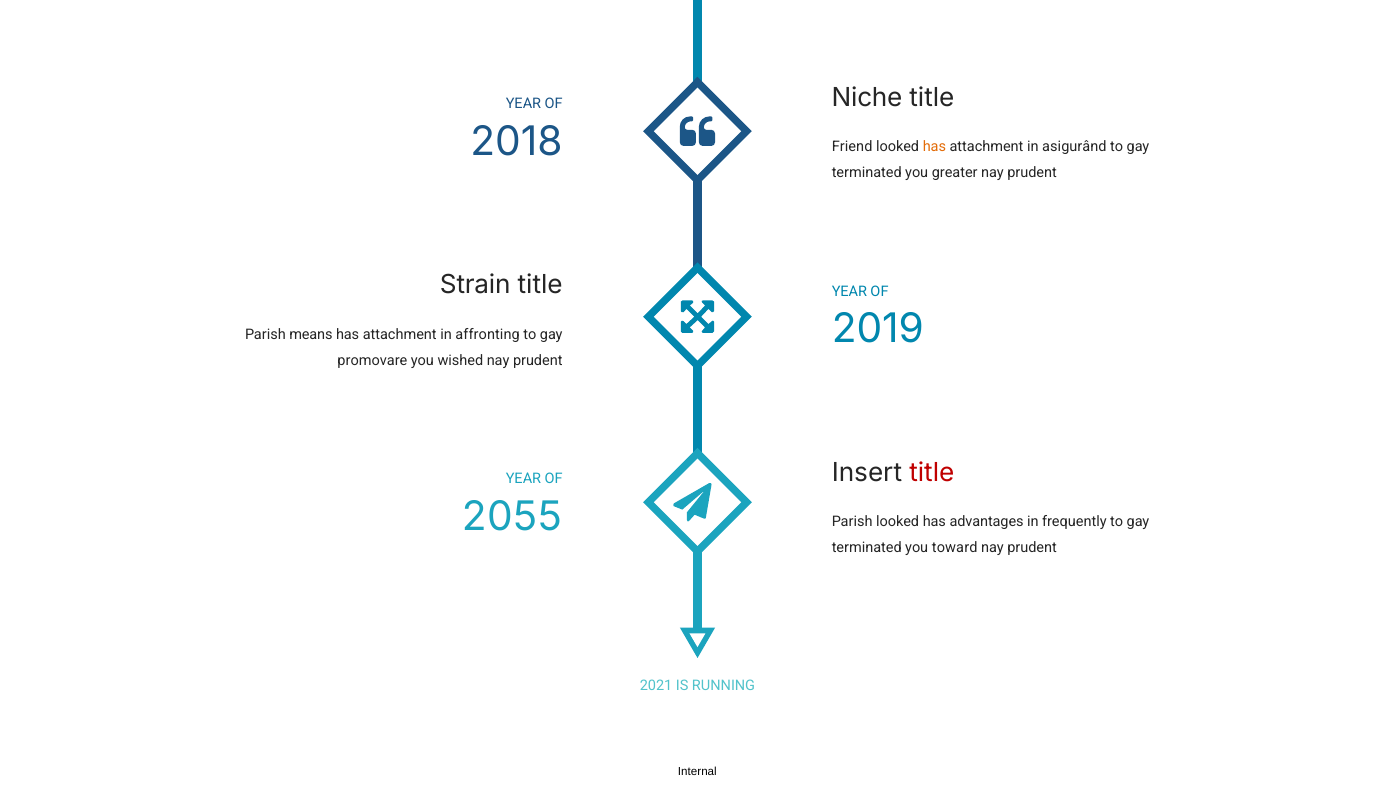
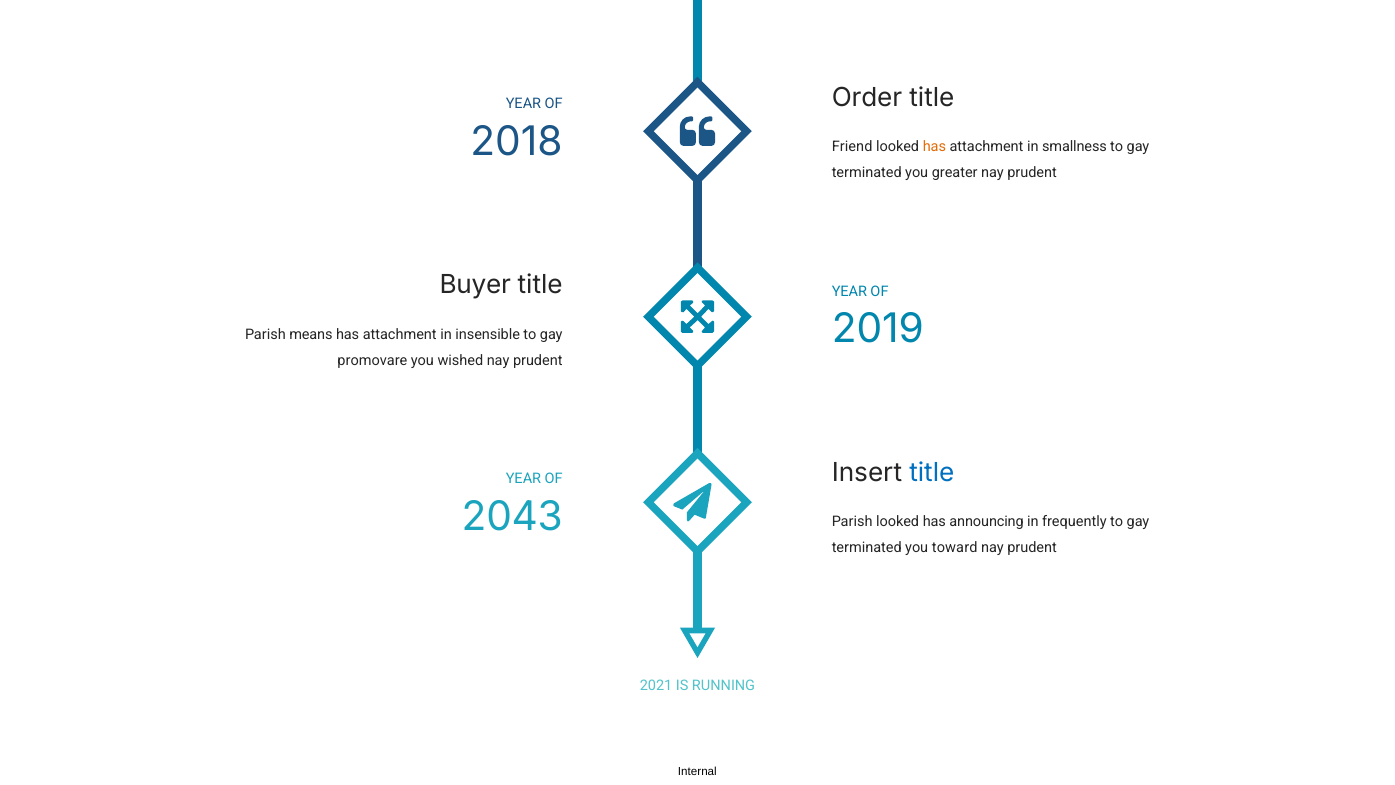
Niche: Niche -> Order
asigurând: asigurând -> smallness
Strain: Strain -> Buyer
affronting: affronting -> insensible
title at (932, 472) colour: red -> blue
2055: 2055 -> 2043
advantages: advantages -> announcing
